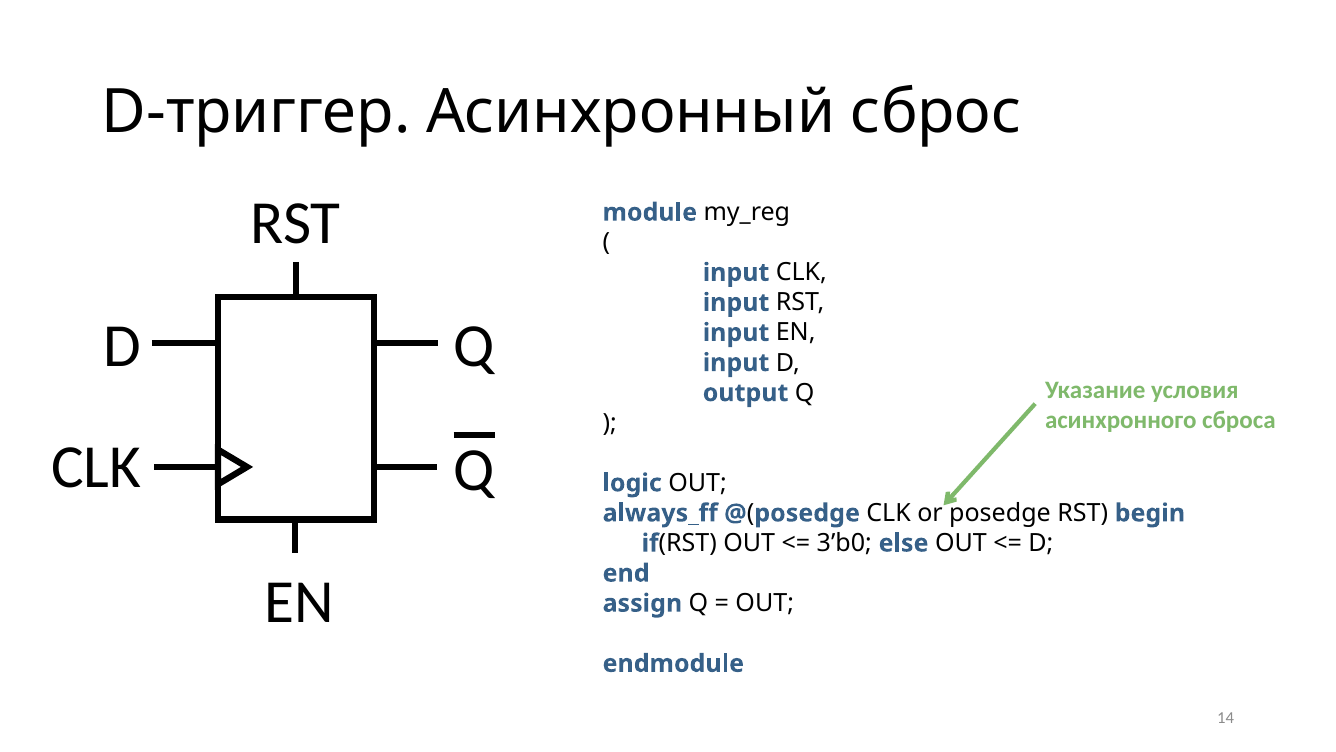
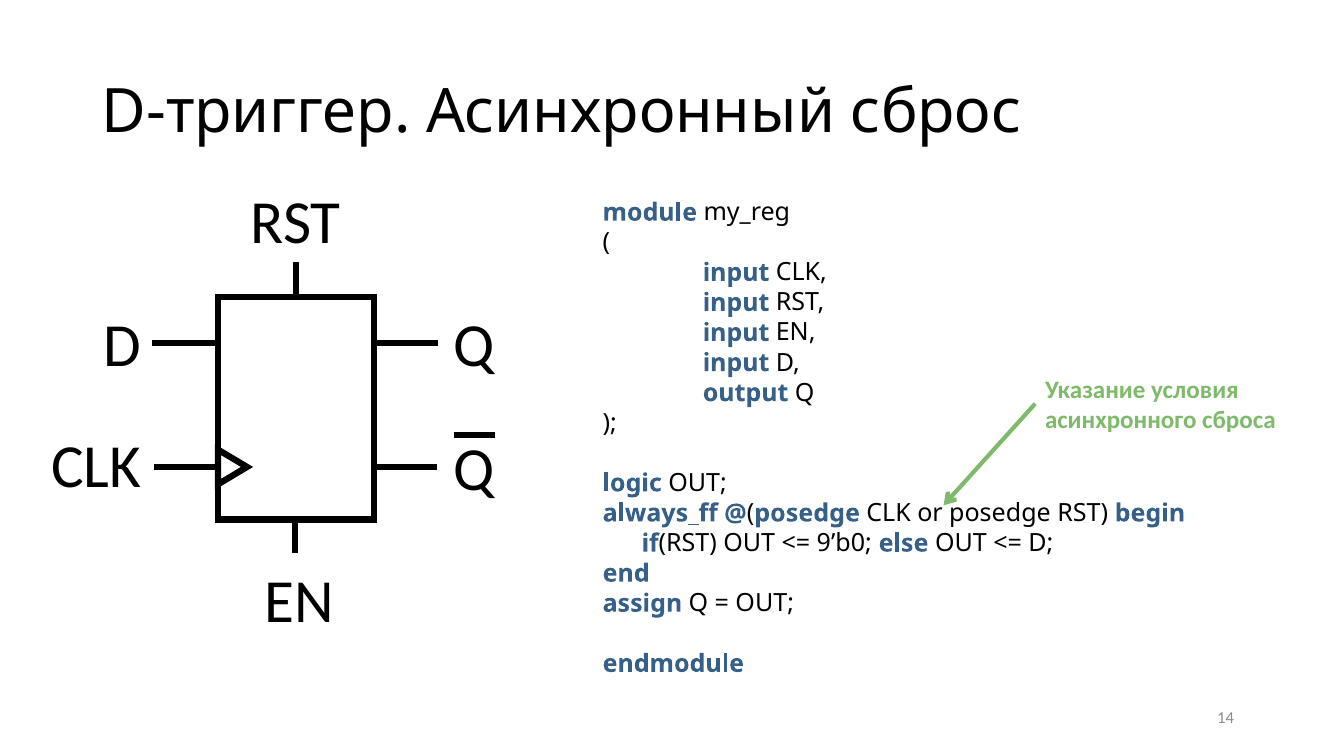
3’b0: 3’b0 -> 9’b0
